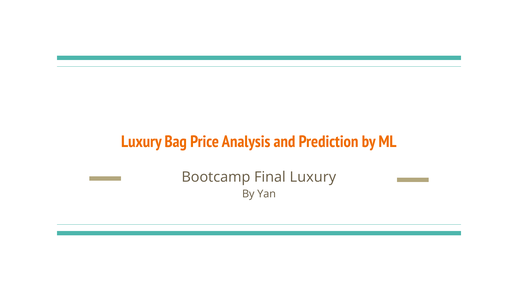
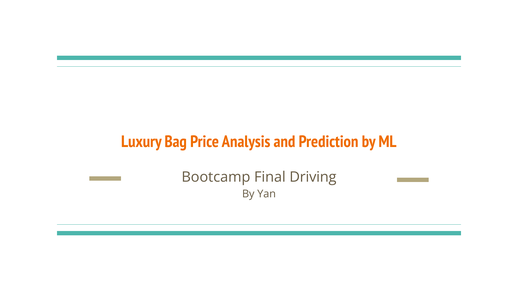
Final Luxury: Luxury -> Driving
